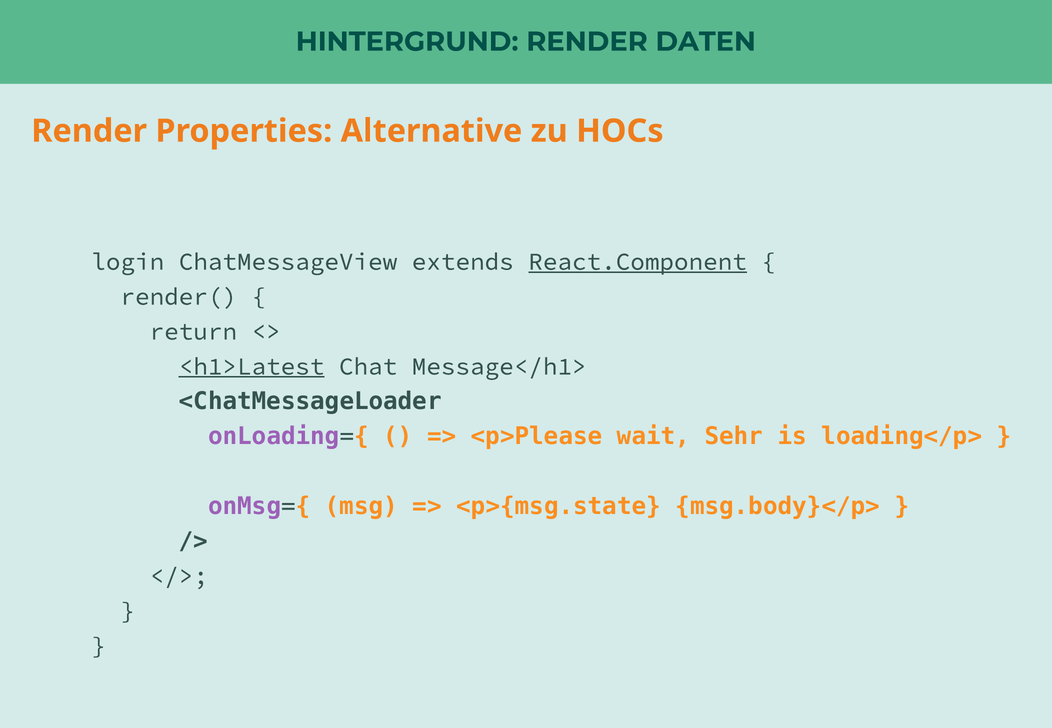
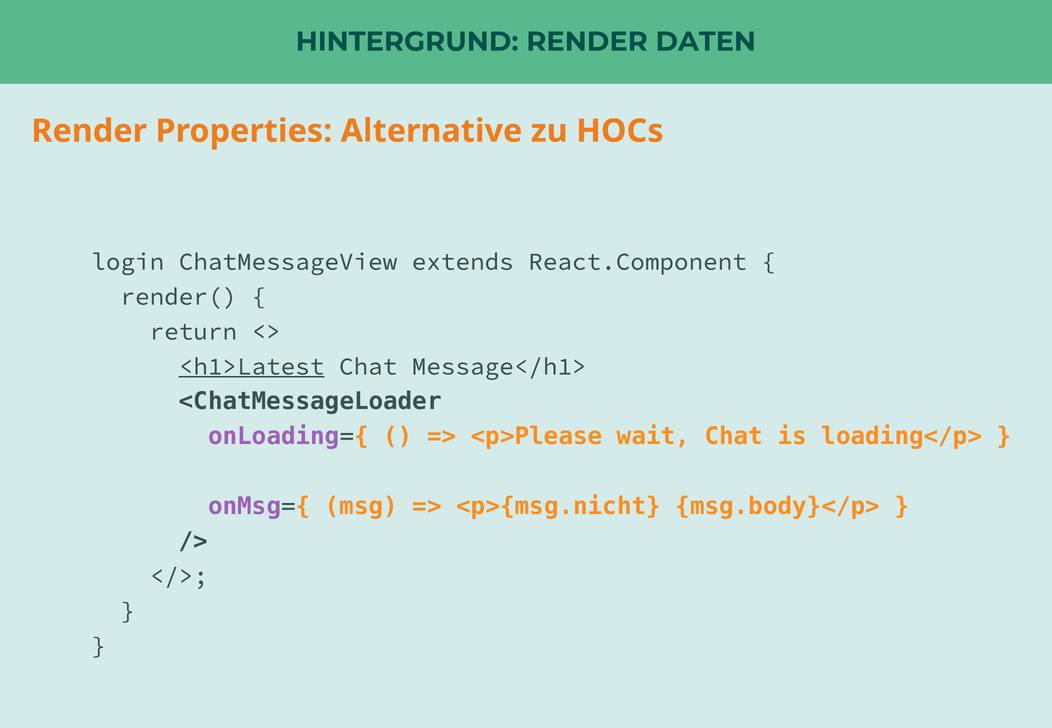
React.Component underline: present -> none
wait Sehr: Sehr -> Chat
<p>{msg.state: <p>{msg.state -> <p>{msg.nicht
